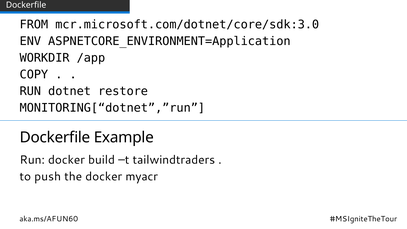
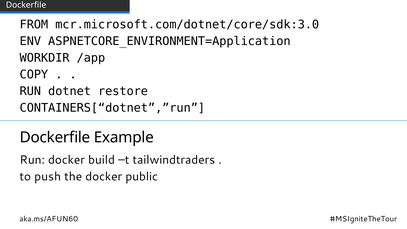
MONITORING[“dotnet”,”run: MONITORING[“dotnet”,”run -> CONTAINERS[“dotnet”,”run
myacr: myacr -> public
